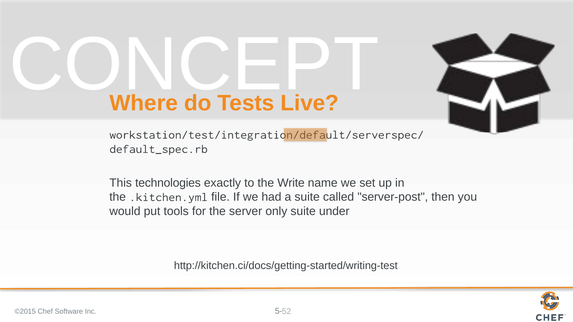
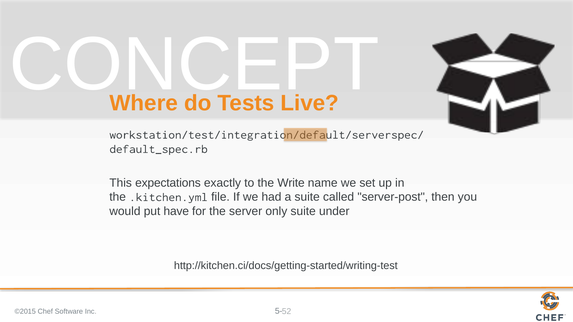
technologies: technologies -> expectations
tools: tools -> have
